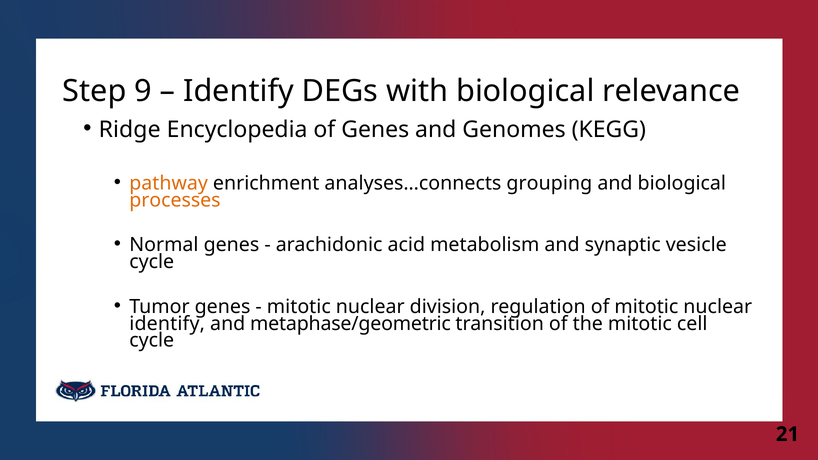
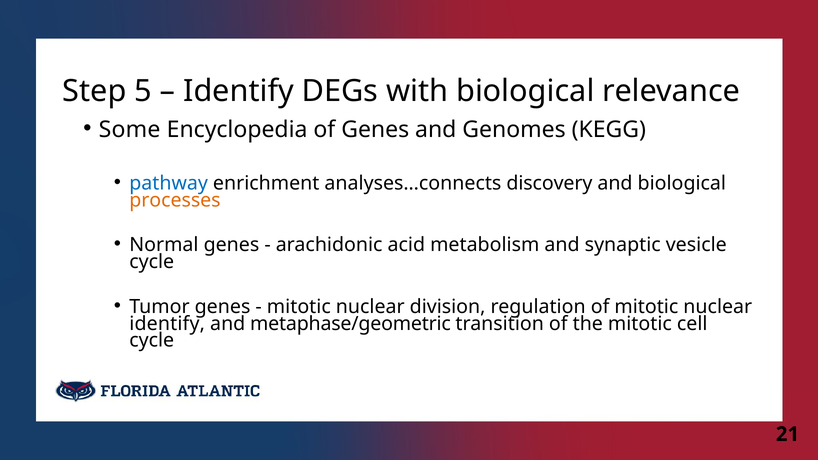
9: 9 -> 5
Ridge: Ridge -> Some
pathway colour: orange -> blue
grouping: grouping -> discovery
